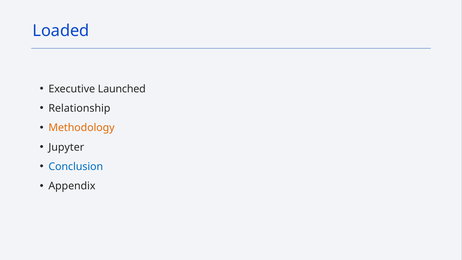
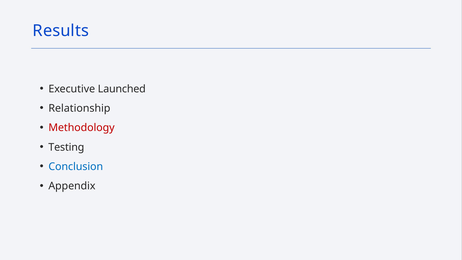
Loaded: Loaded -> Results
Methodology colour: orange -> red
Jupyter: Jupyter -> Testing
